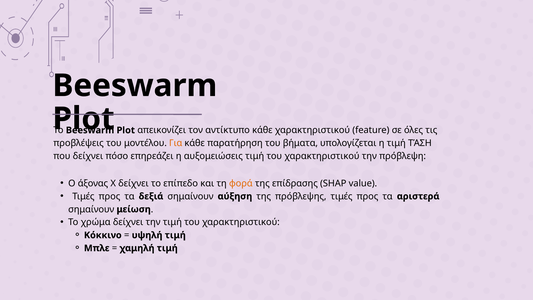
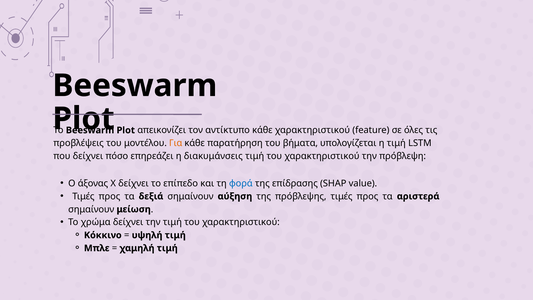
ΤΆΣΗ: ΤΆΣΗ -> LSTM
αυξομειώσεις: αυξομειώσεις -> διακυμάνσεις
φορά colour: orange -> blue
